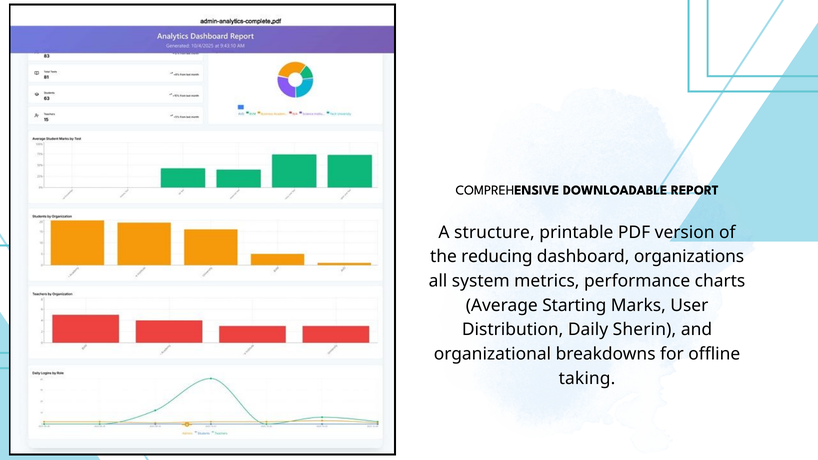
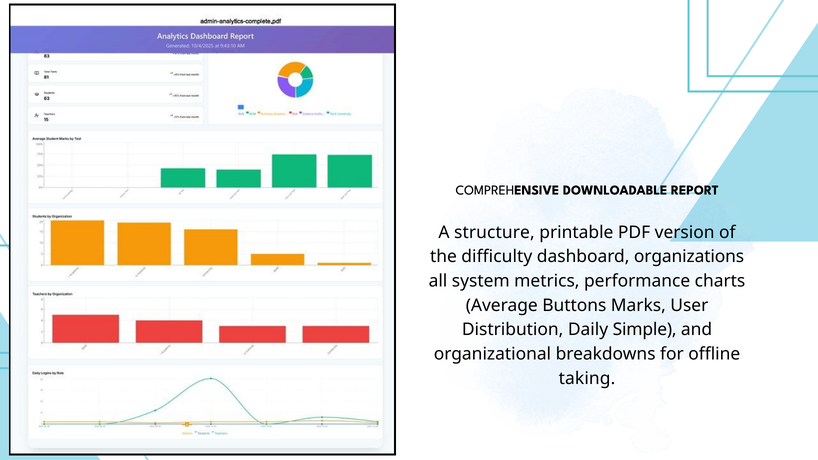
reducing: reducing -> difficulty
Starting: Starting -> Buttons
Sherin: Sherin -> Simple
